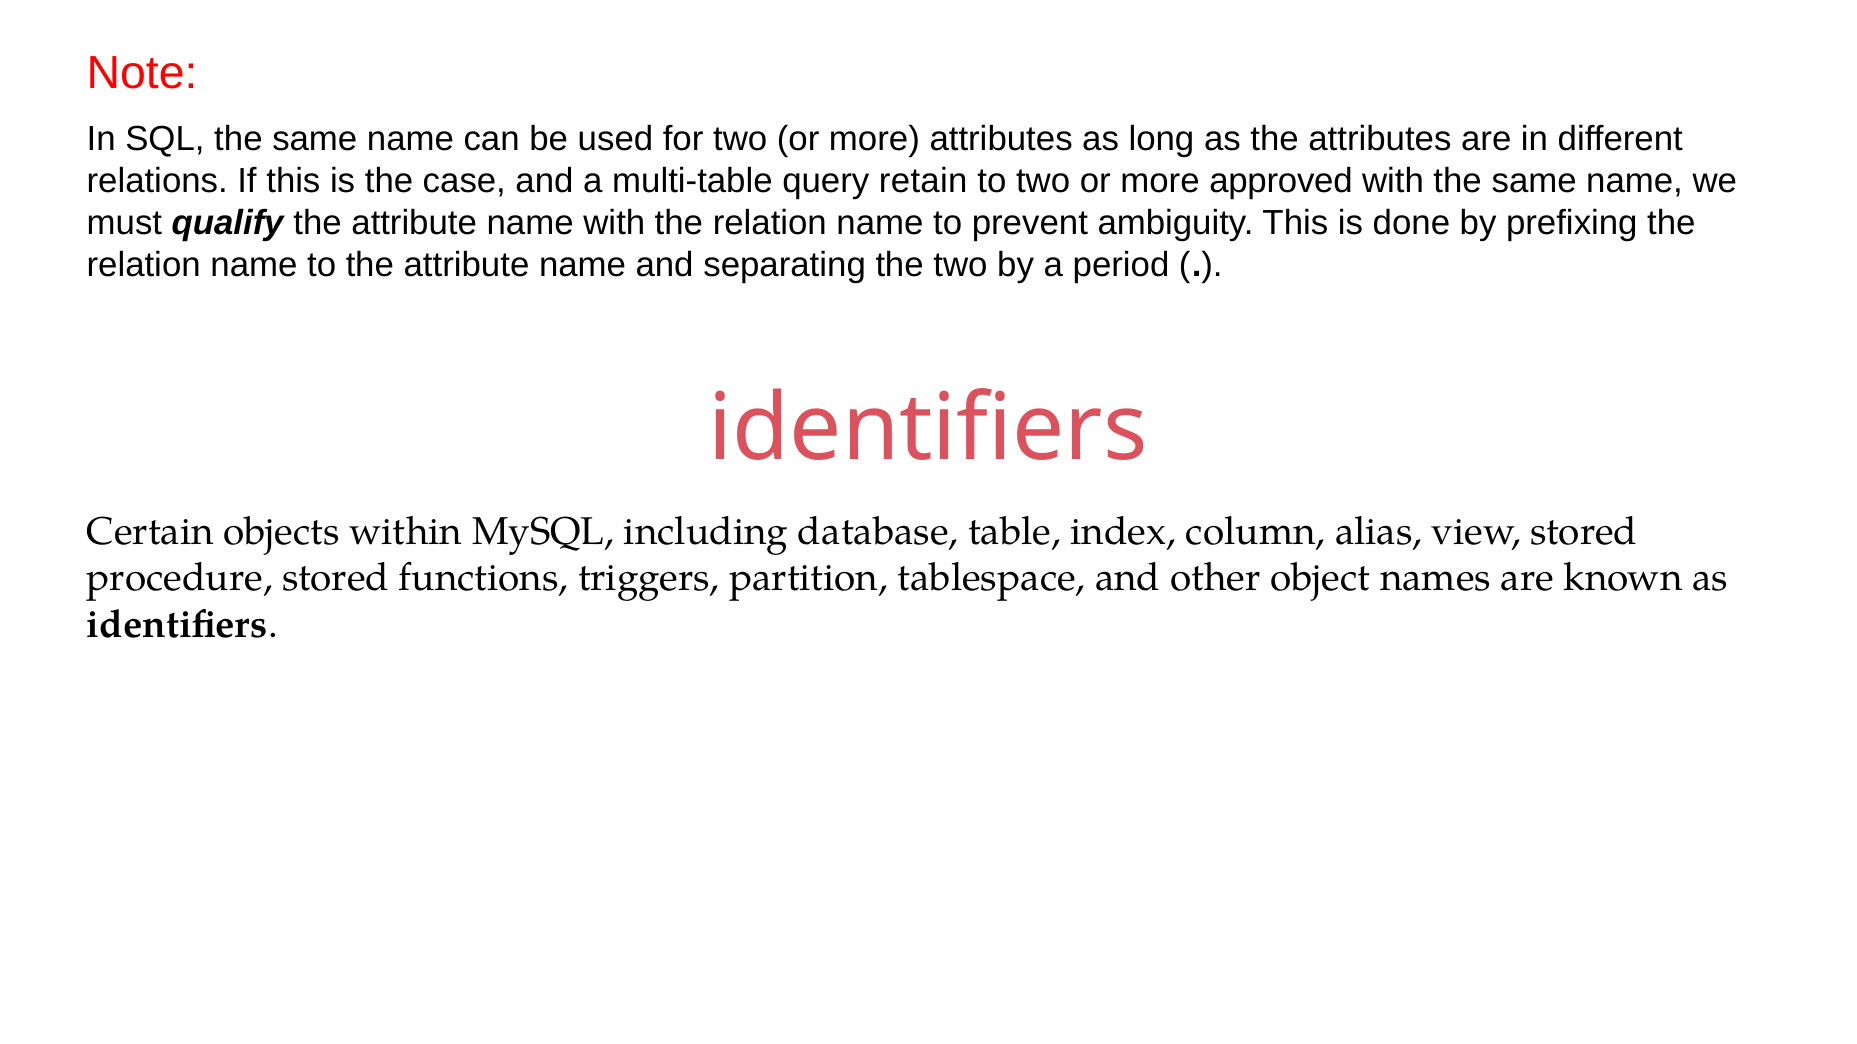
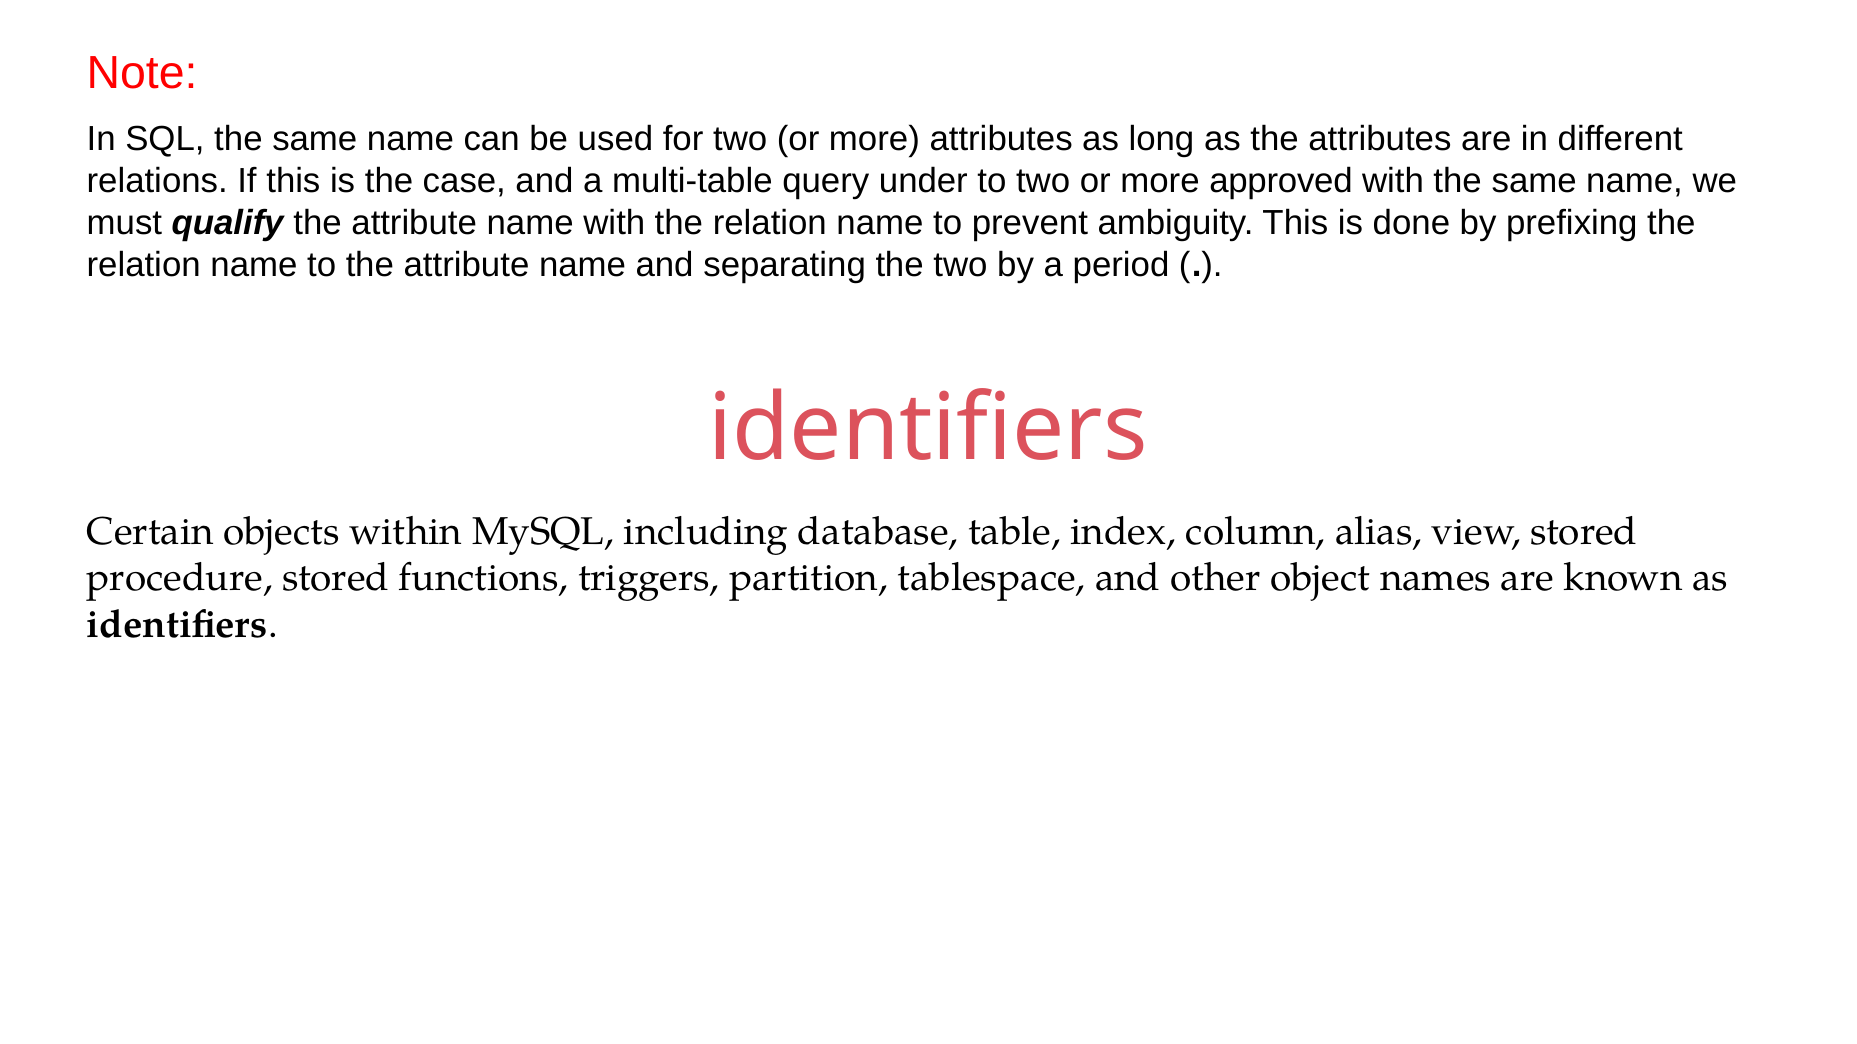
retain: retain -> under
